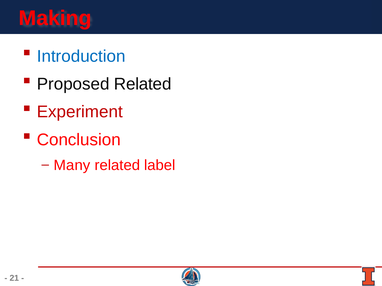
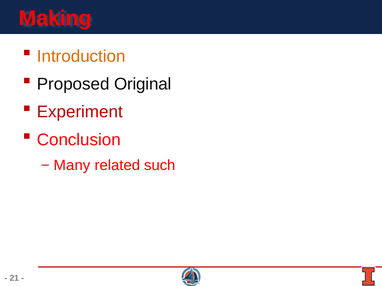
Introduction colour: blue -> orange
Proposed Related: Related -> Original
label: label -> such
